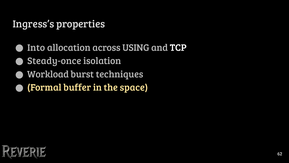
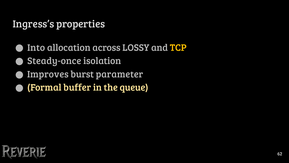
USING: USING -> LOSSY
TCP colour: white -> yellow
Workload: Workload -> Improves
techniques: techniques -> parameter
space: space -> queue
